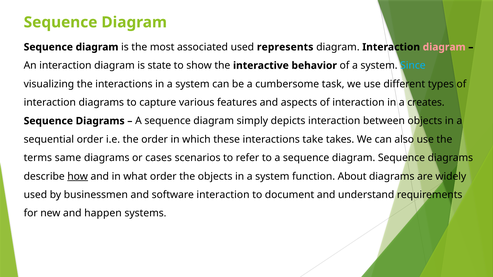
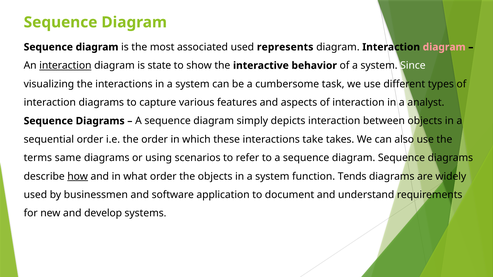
interaction at (65, 66) underline: none -> present
Since colour: light blue -> white
creates: creates -> analyst
cases: cases -> using
About: About -> Tends
software interaction: interaction -> application
happen: happen -> develop
